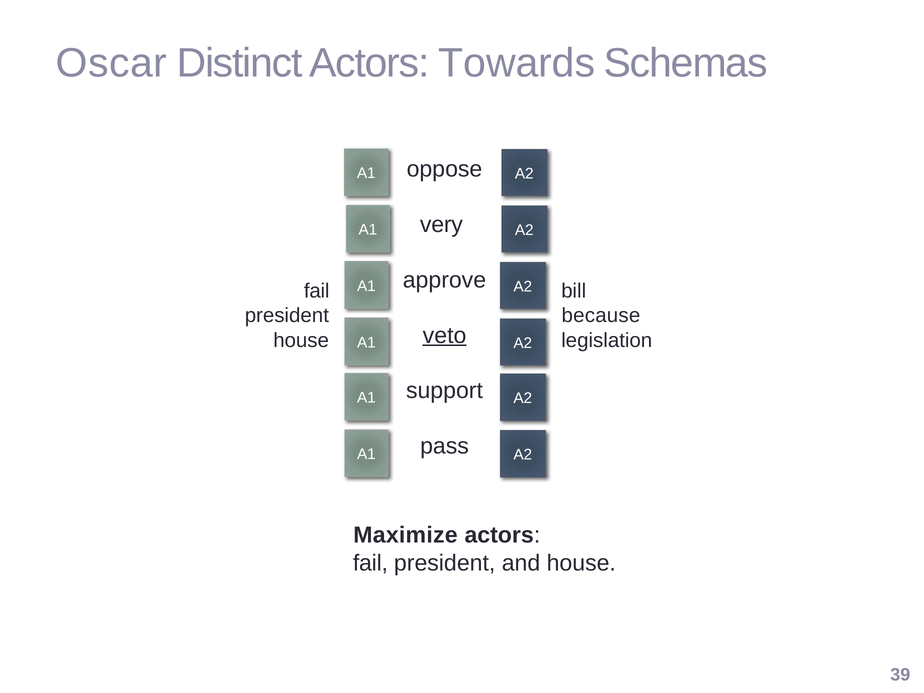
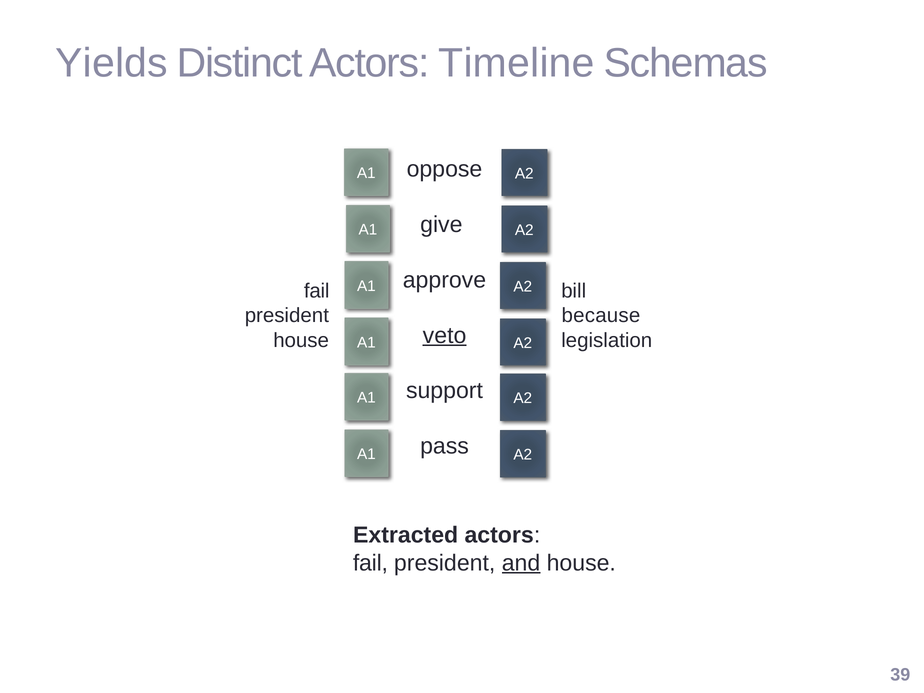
Oscar: Oscar -> Yields
Towards: Towards -> Timeline
very: very -> give
Maximize: Maximize -> Extracted
and underline: none -> present
